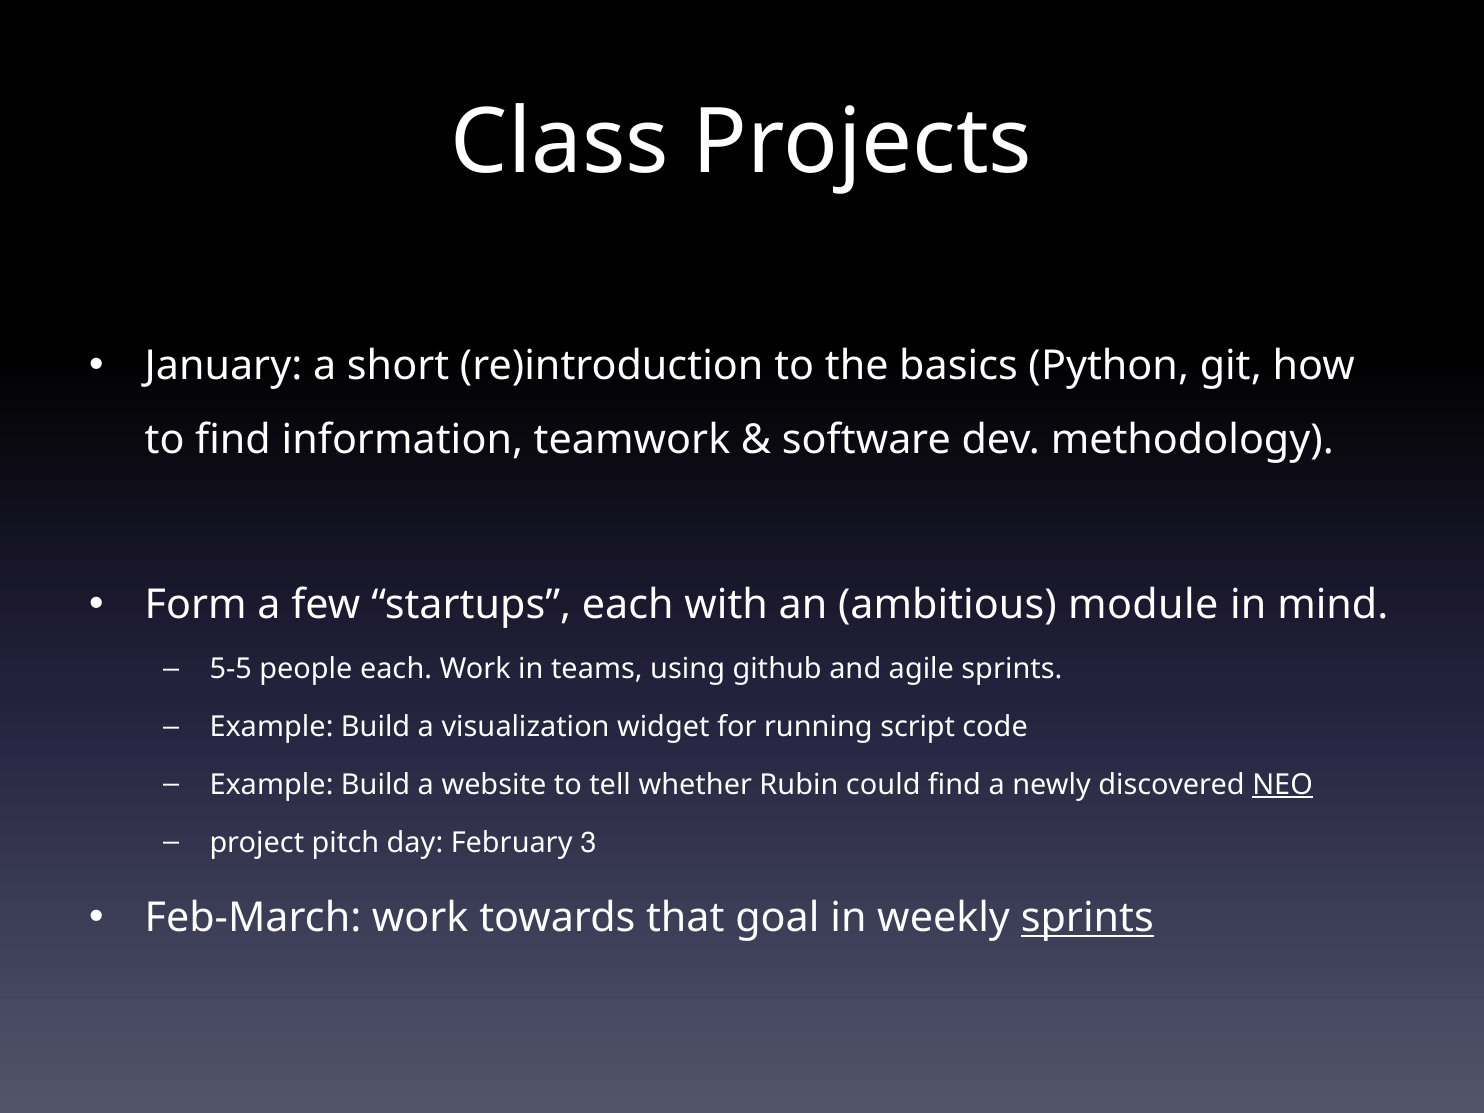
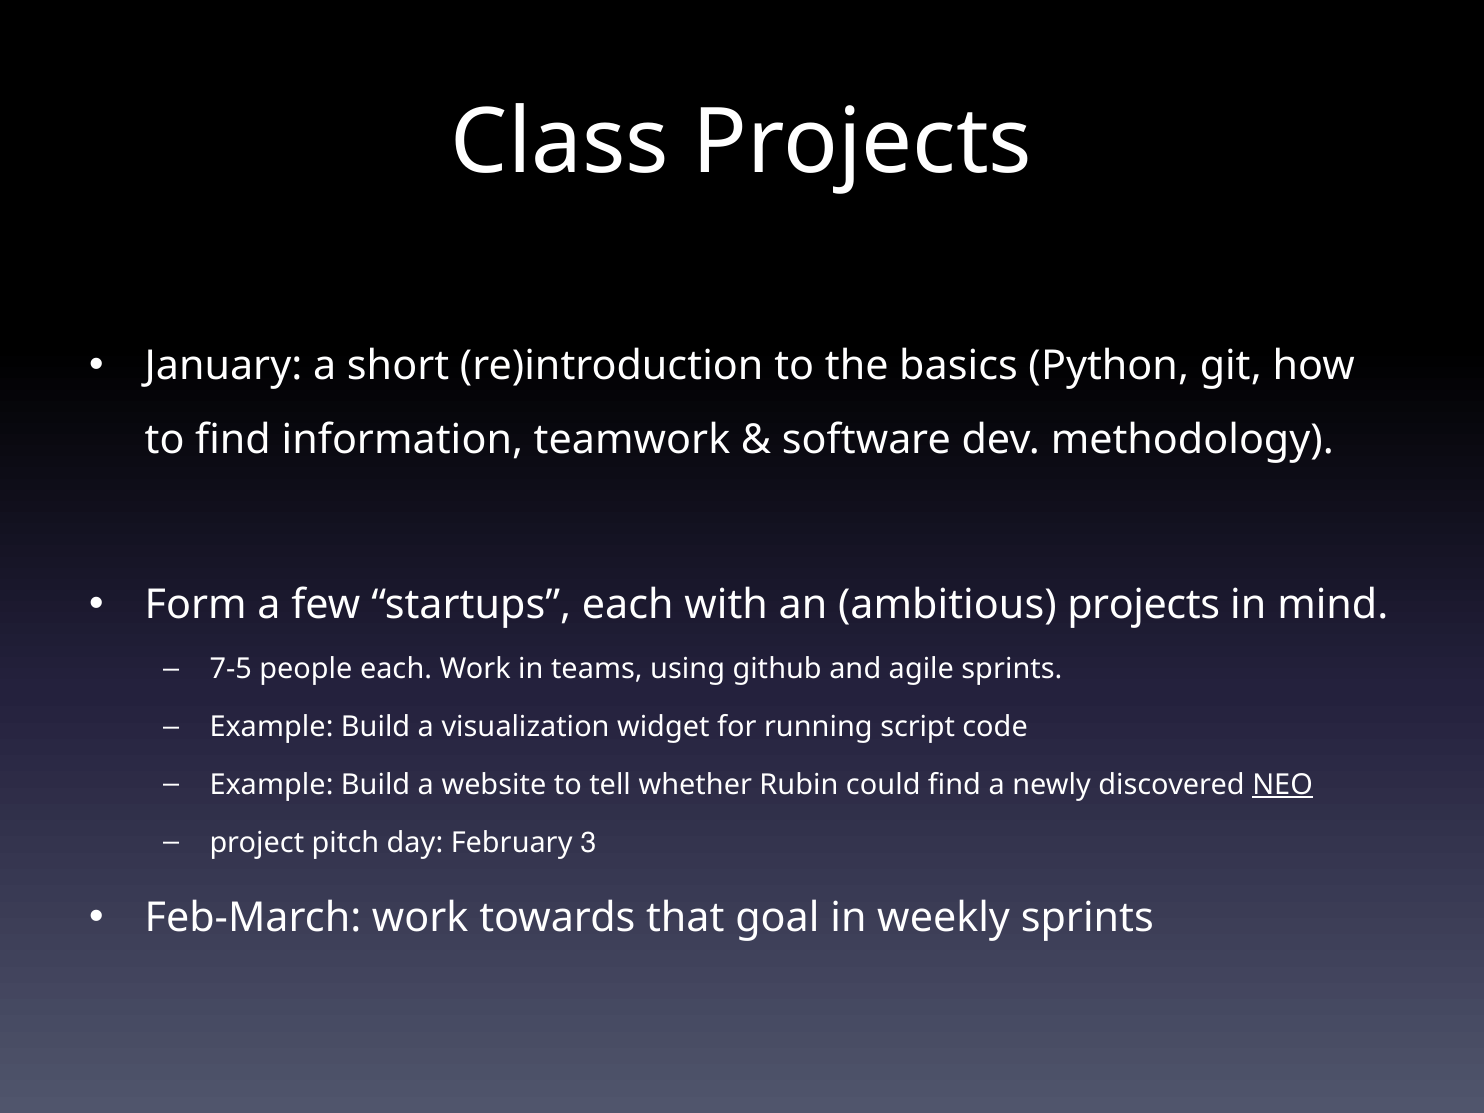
ambitious module: module -> projects
5-5: 5-5 -> 7-5
sprints at (1087, 918) underline: present -> none
